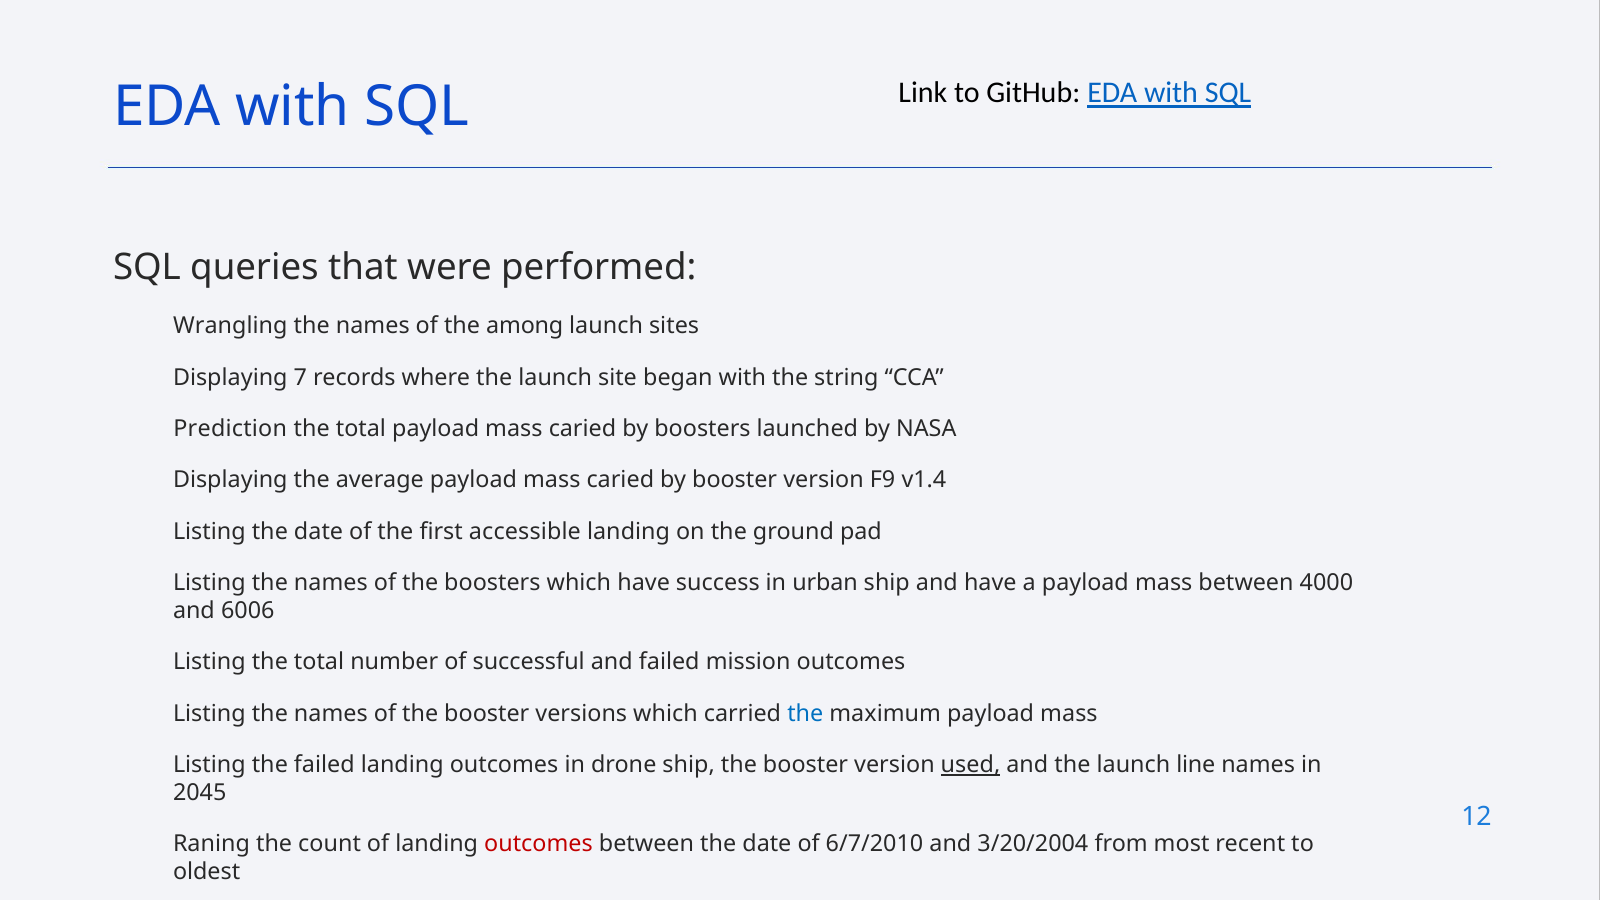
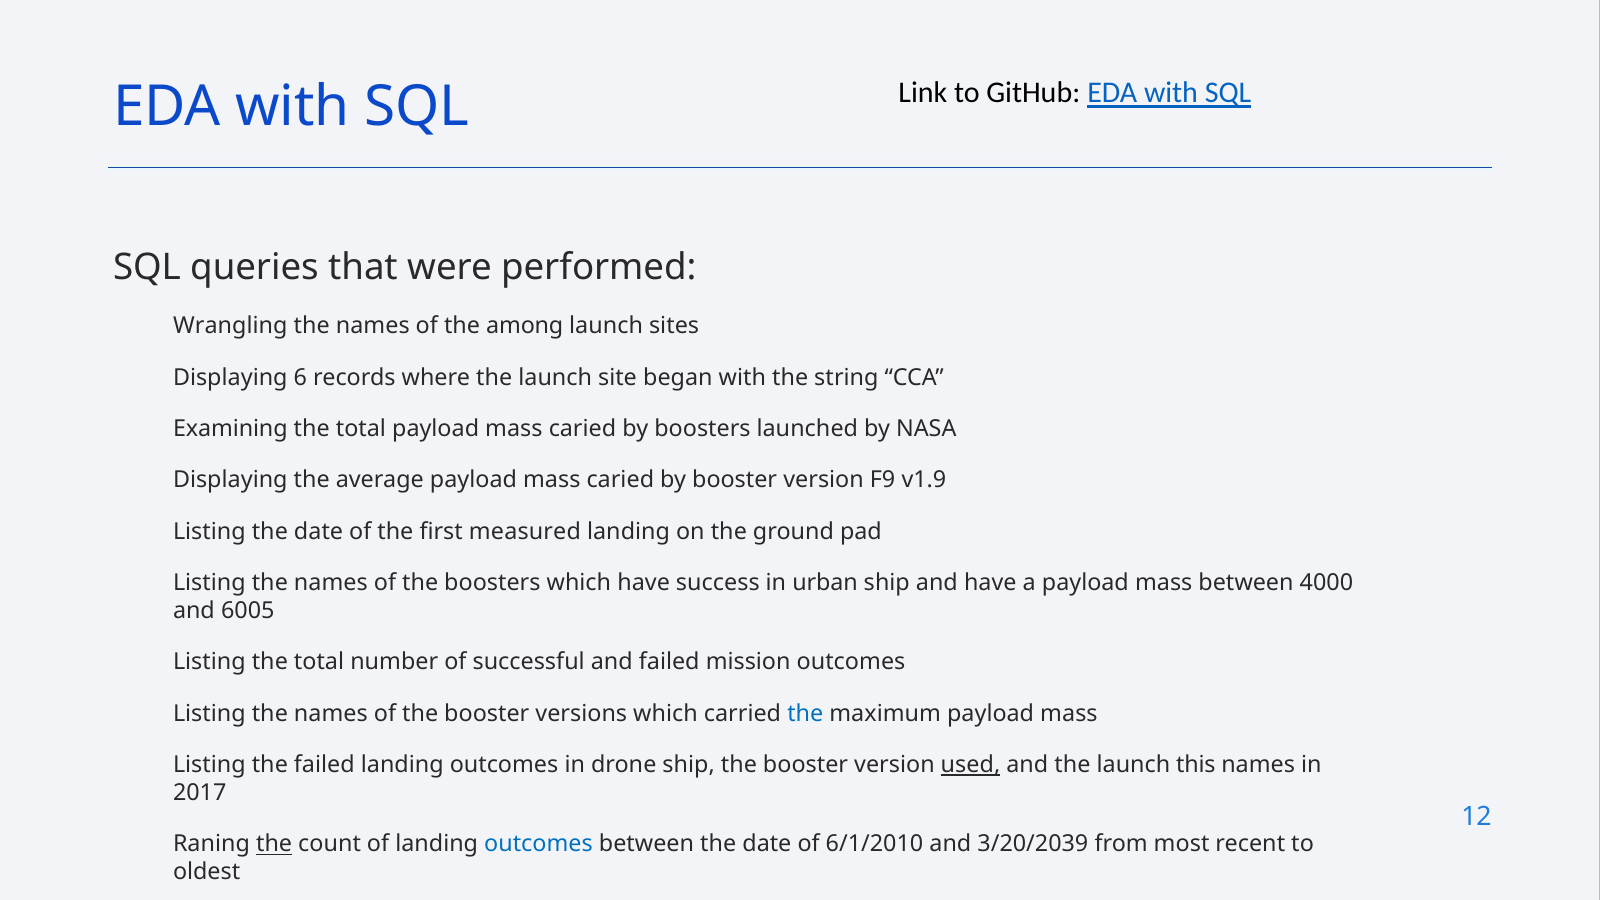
7: 7 -> 6
Prediction: Prediction -> Examining
v1.4: v1.4 -> v1.9
accessible: accessible -> measured
6006: 6006 -> 6005
line: line -> this
2045: 2045 -> 2017
the at (274, 844) underline: none -> present
outcomes at (538, 844) colour: red -> blue
6/7/2010: 6/7/2010 -> 6/1/2010
3/20/2004: 3/20/2004 -> 3/20/2039
